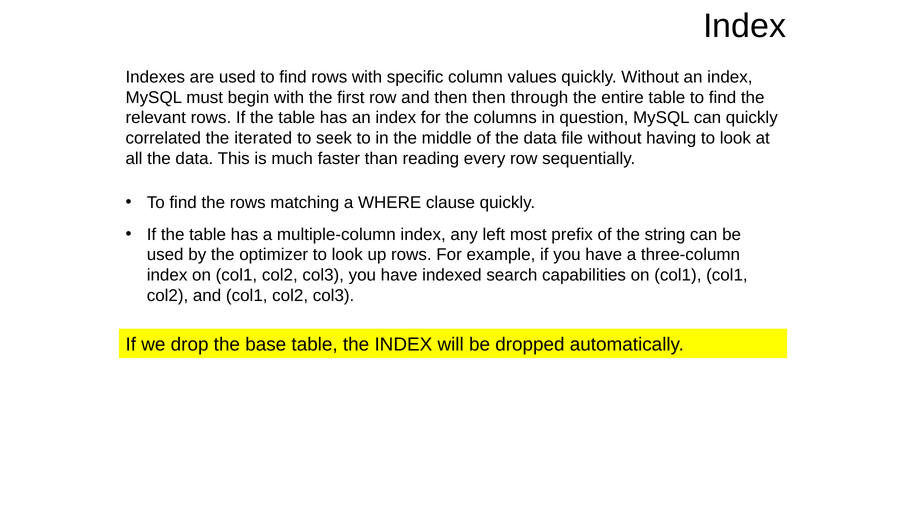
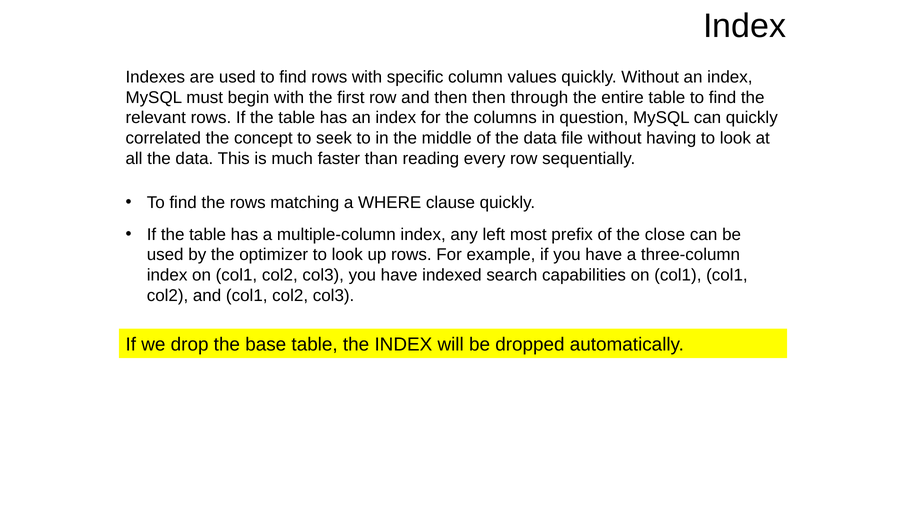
iterated: iterated -> concept
string: string -> close
